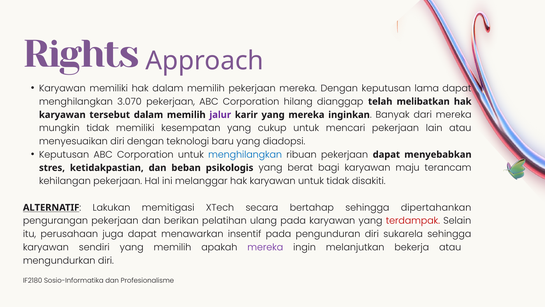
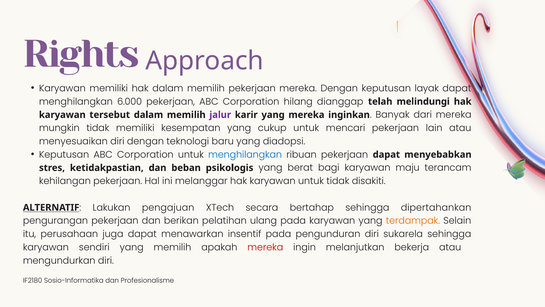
lama: lama -> layak
3.070: 3.070 -> 6.000
melibatkan: melibatkan -> melindungi
memitigasi: memitigasi -> pengajuan
terdampak colour: red -> orange
mereka at (265, 247) colour: purple -> red
